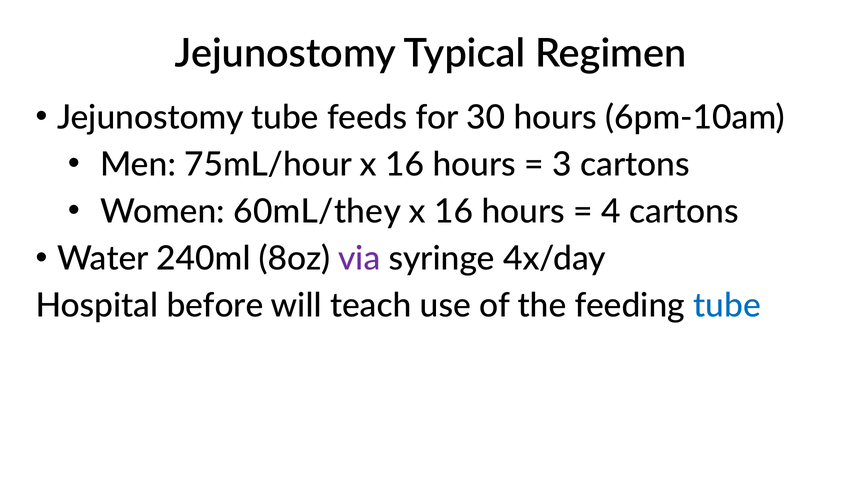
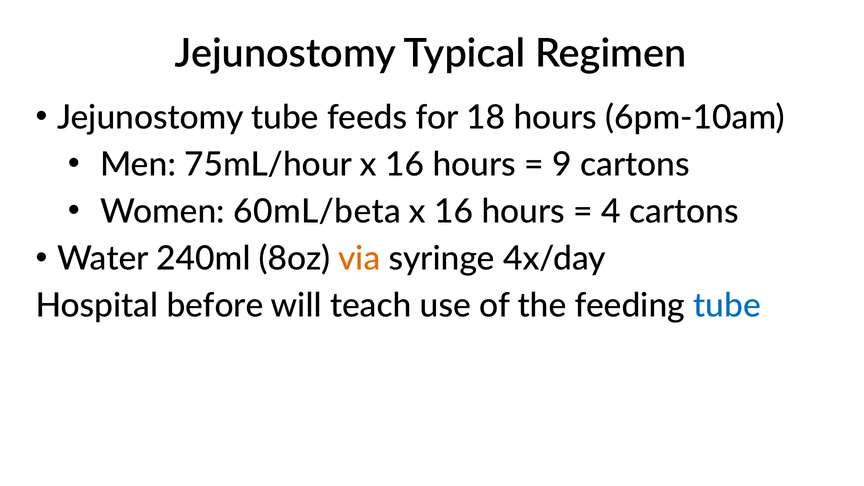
30: 30 -> 18
3: 3 -> 9
60mL/they: 60mL/they -> 60mL/beta
via colour: purple -> orange
